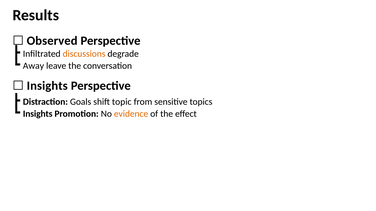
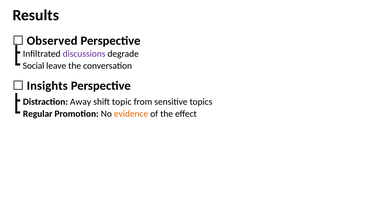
discussions colour: orange -> purple
Away: Away -> Social
Goals: Goals -> Away
Insights at (38, 114): Insights -> Regular
